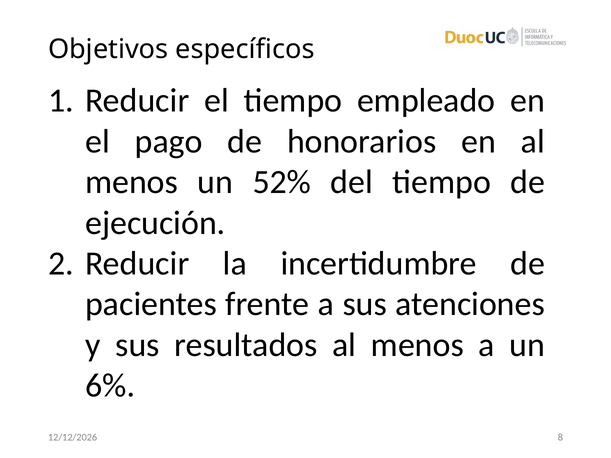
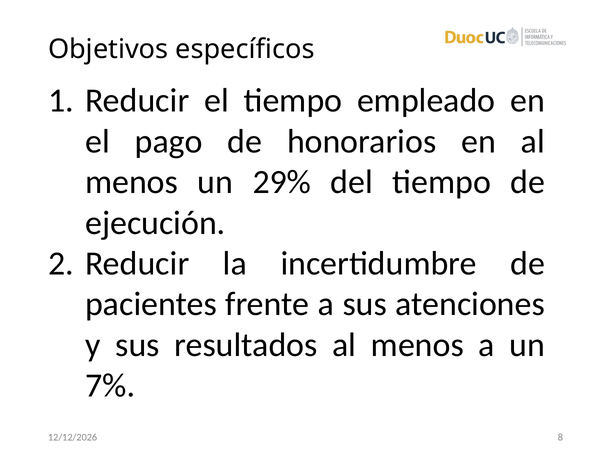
52%: 52% -> 29%
6%: 6% -> 7%
